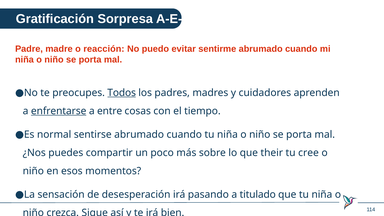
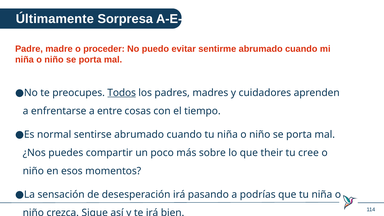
Gratificación: Gratificación -> Últimamente
reacción: reacción -> proceder
enfrentarse underline: present -> none
titulado: titulado -> podrías
